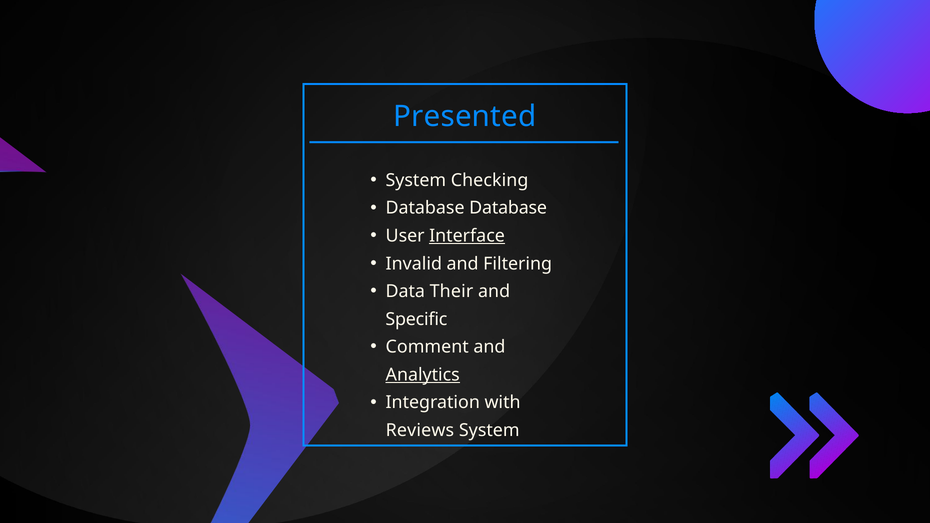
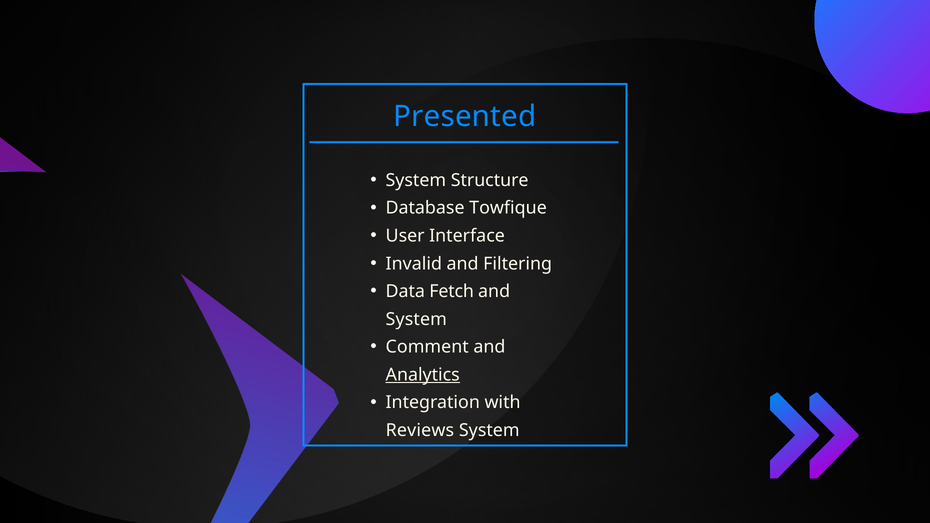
Checking: Checking -> Structure
Database Database: Database -> Towfique
Interface underline: present -> none
Their: Their -> Fetch
Specific at (416, 319): Specific -> System
